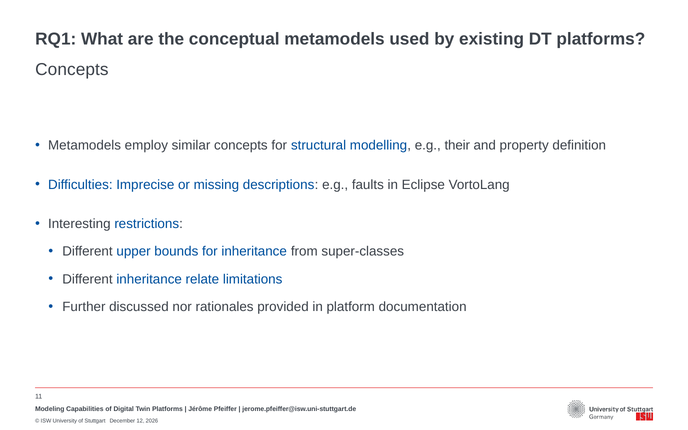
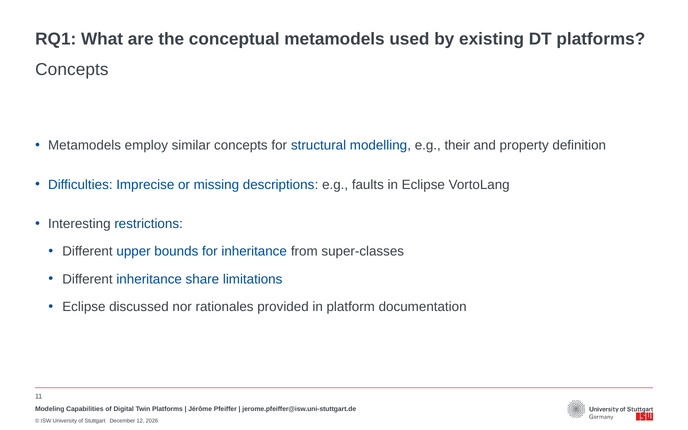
relate: relate -> share
Further at (84, 307): Further -> Eclipse
